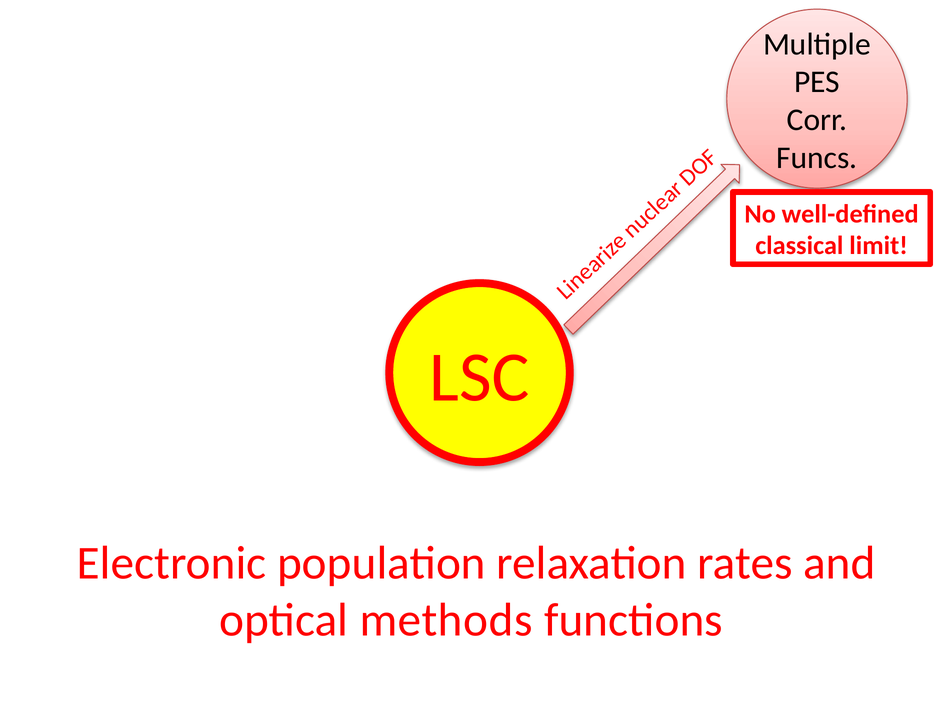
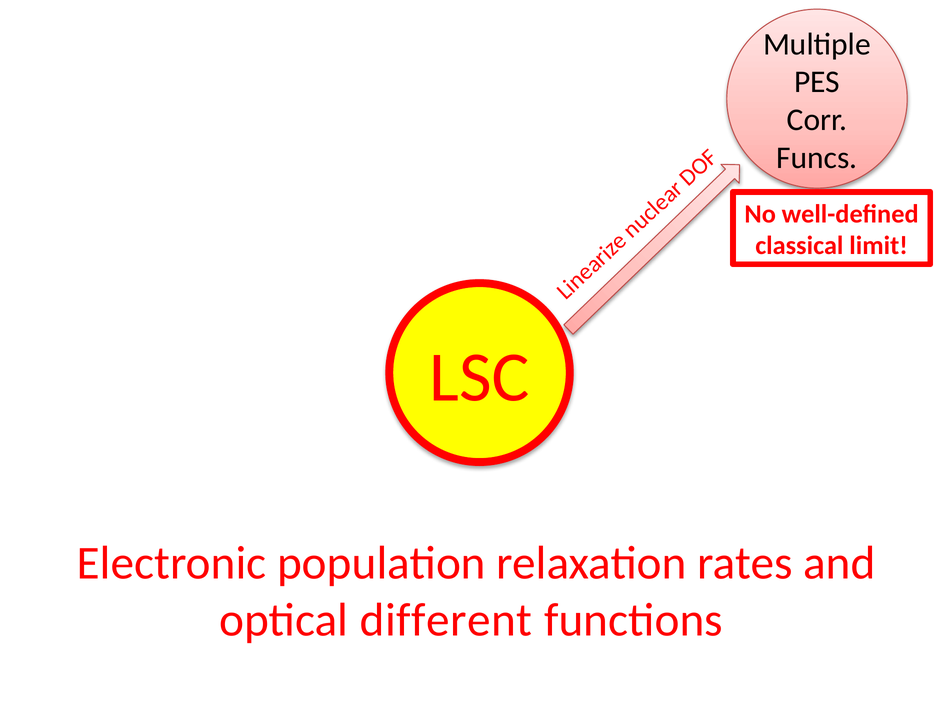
methods: methods -> different
